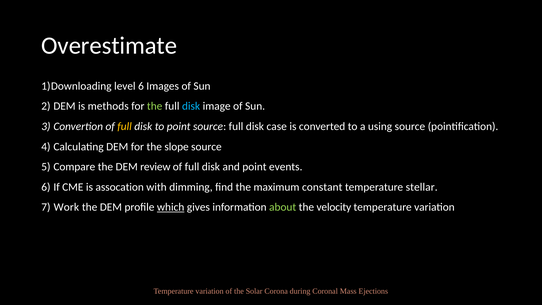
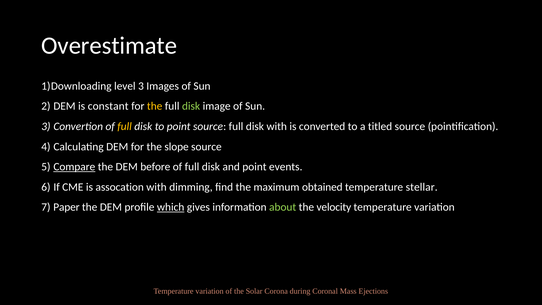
level 6: 6 -> 3
methods: methods -> constant
the at (155, 106) colour: light green -> yellow
disk at (191, 106) colour: light blue -> light green
disk case: case -> with
using: using -> titled
Compare underline: none -> present
review: review -> before
constant: constant -> obtained
Work: Work -> Paper
